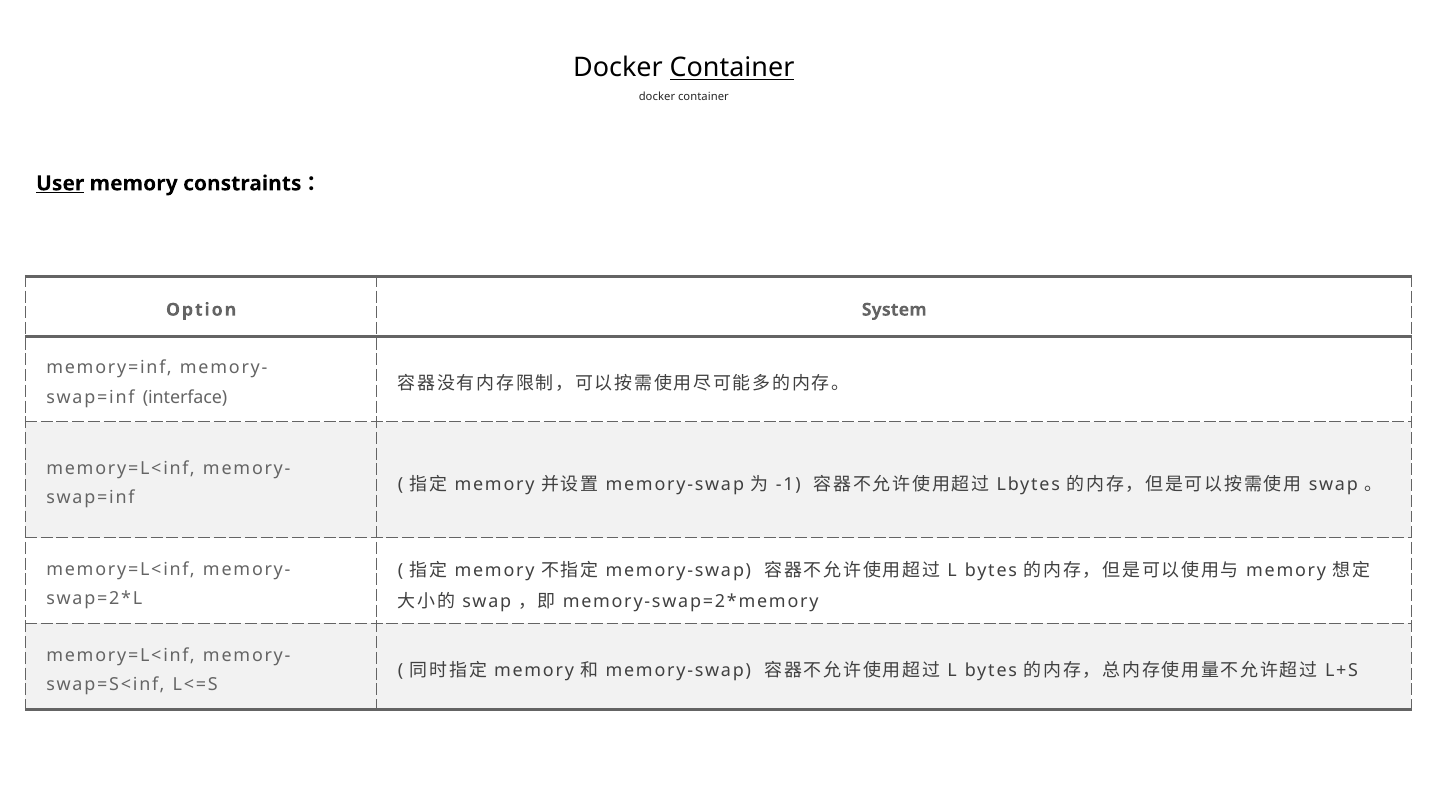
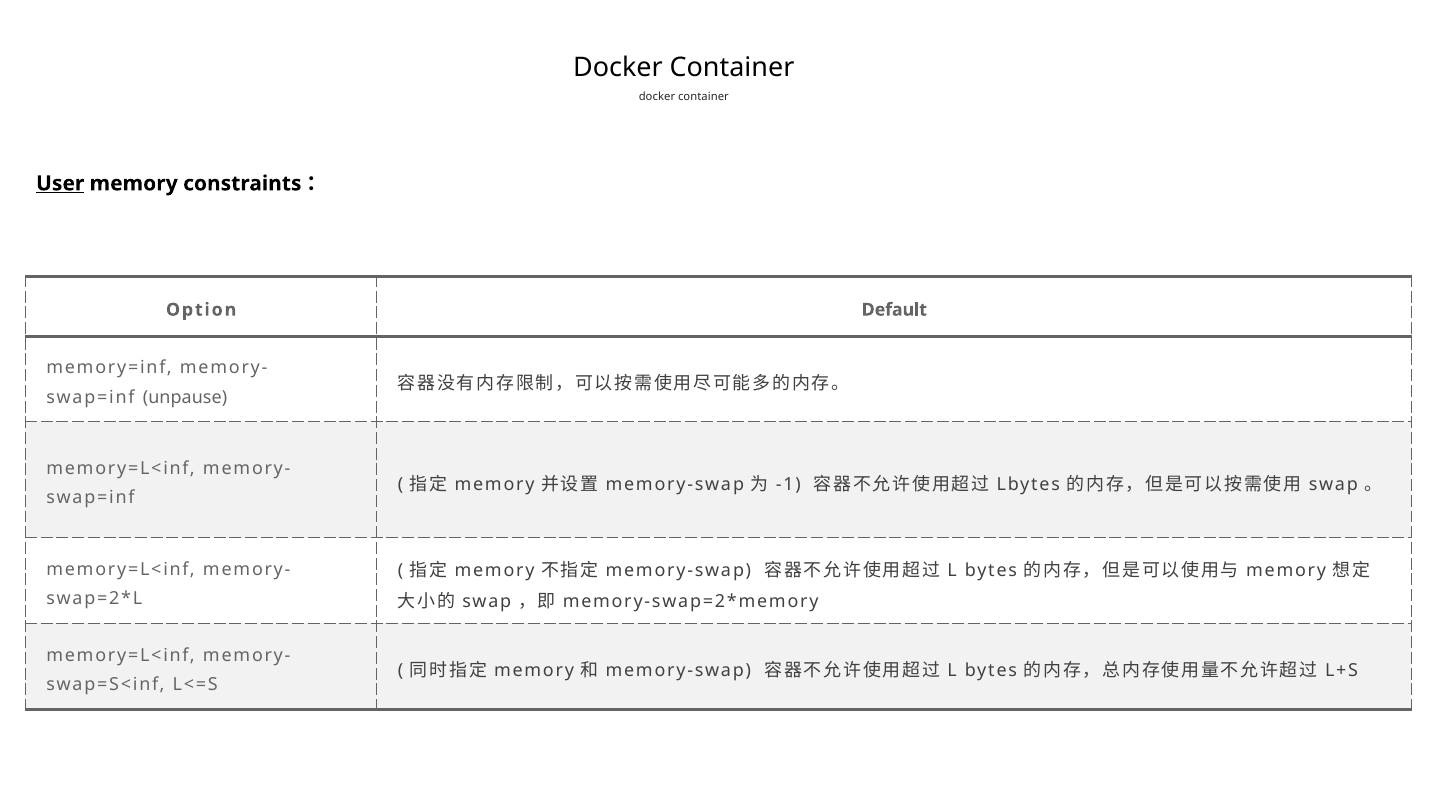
Container at (732, 68) underline: present -> none
System: System -> Default
interface: interface -> unpause
